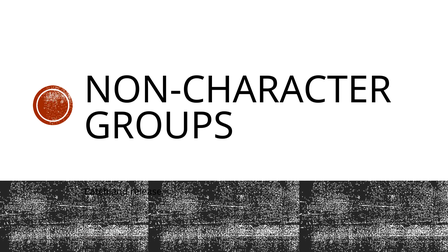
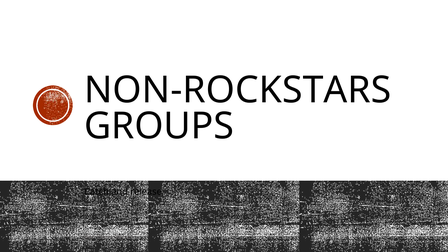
NON-CHARACTER: NON-CHARACTER -> NON-ROCKSTARS
